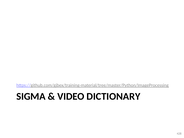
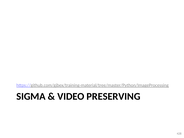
DICTIONARY: DICTIONARY -> PRESERVING
